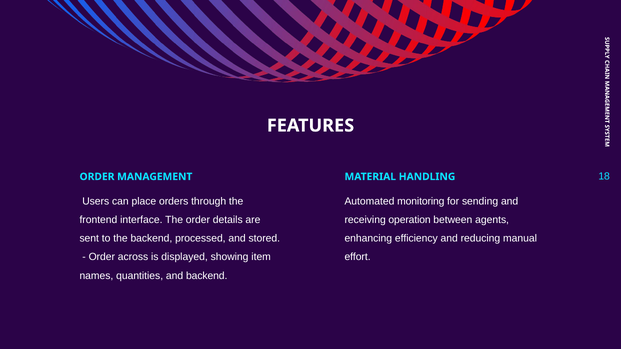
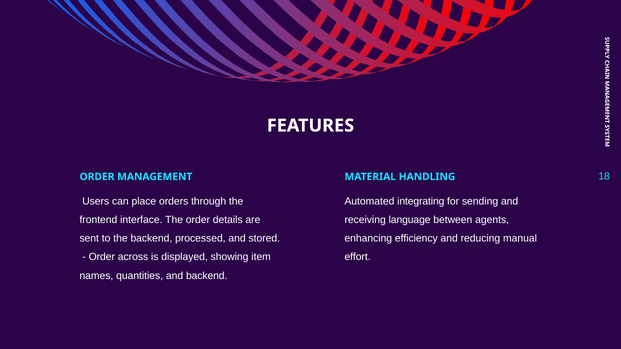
monitoring: monitoring -> integrating
operation: operation -> language
